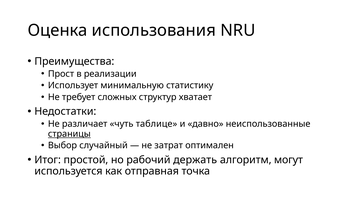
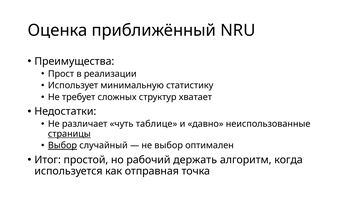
использования: использования -> приближённый
Выбор at (62, 145) underline: none -> present
не затрат: затрат -> выбор
могут: могут -> когда
